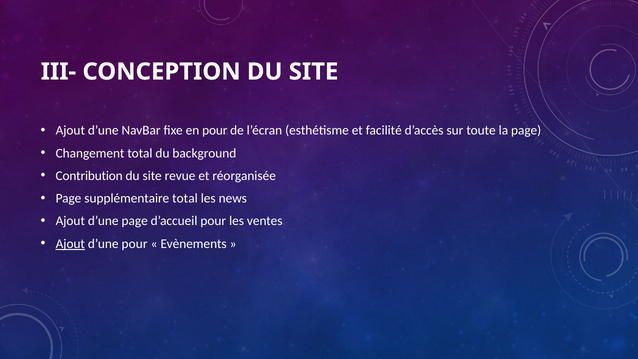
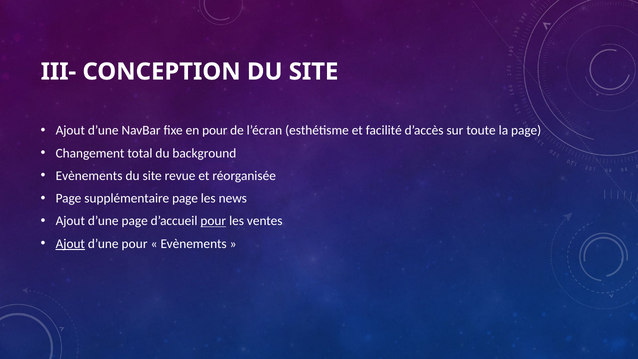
Contribution at (89, 176): Contribution -> Evènements
supplémentaire total: total -> page
pour at (213, 221) underline: none -> present
